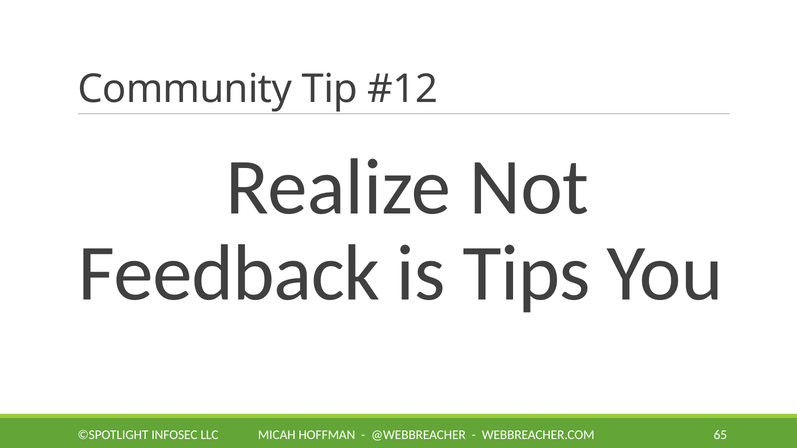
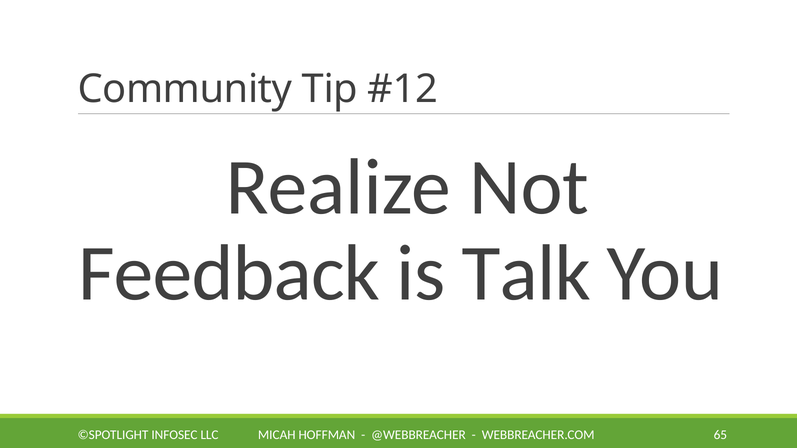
Tips: Tips -> Talk
